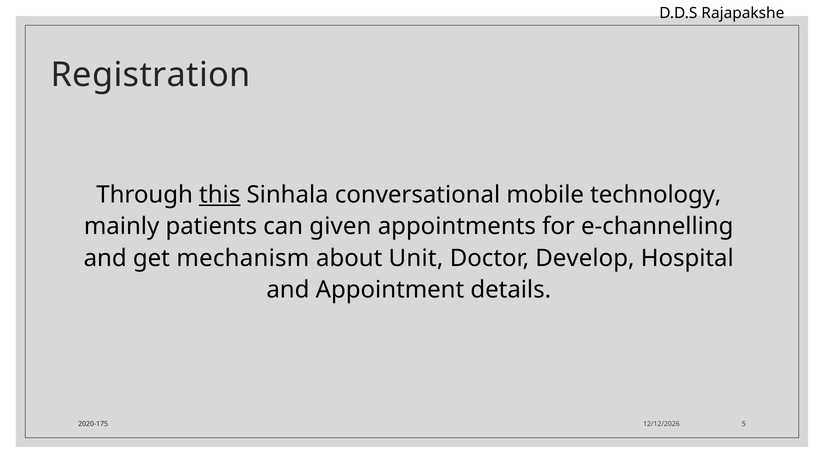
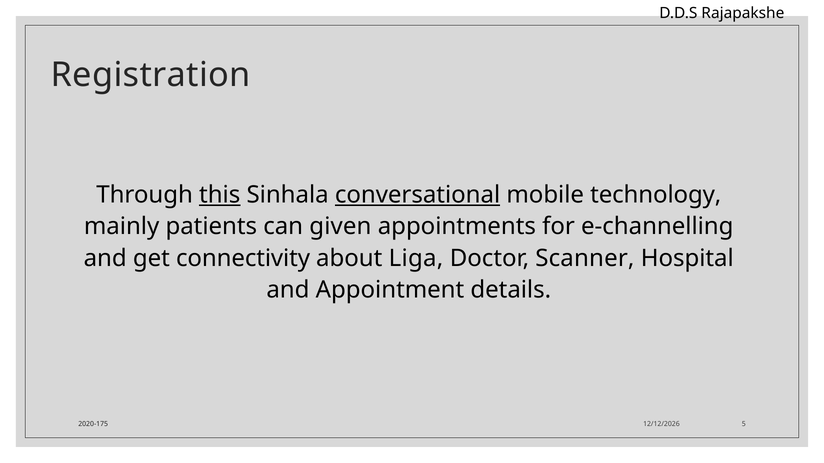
conversational underline: none -> present
mechanism: mechanism -> connectivity
Unit: Unit -> Liga
Develop: Develop -> Scanner
